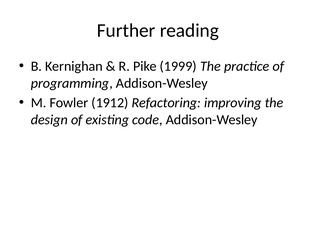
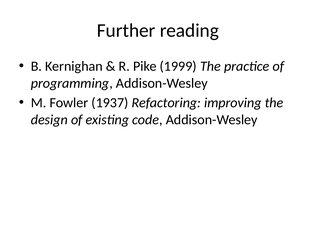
1912: 1912 -> 1937
